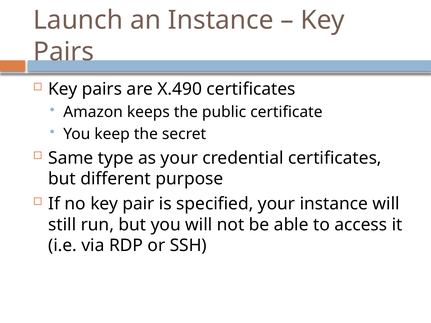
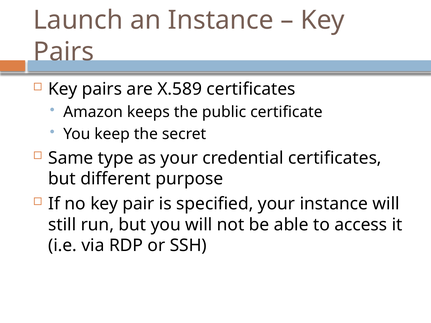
X.490: X.490 -> X.589
